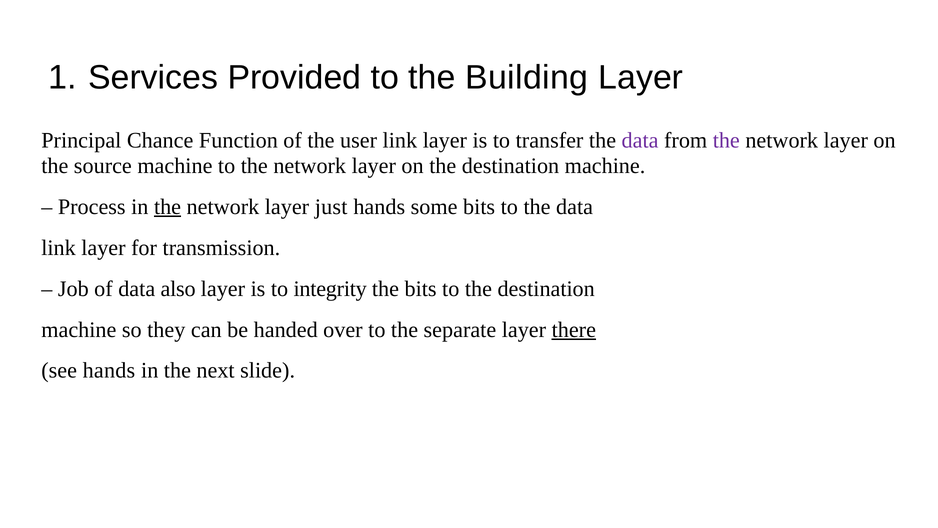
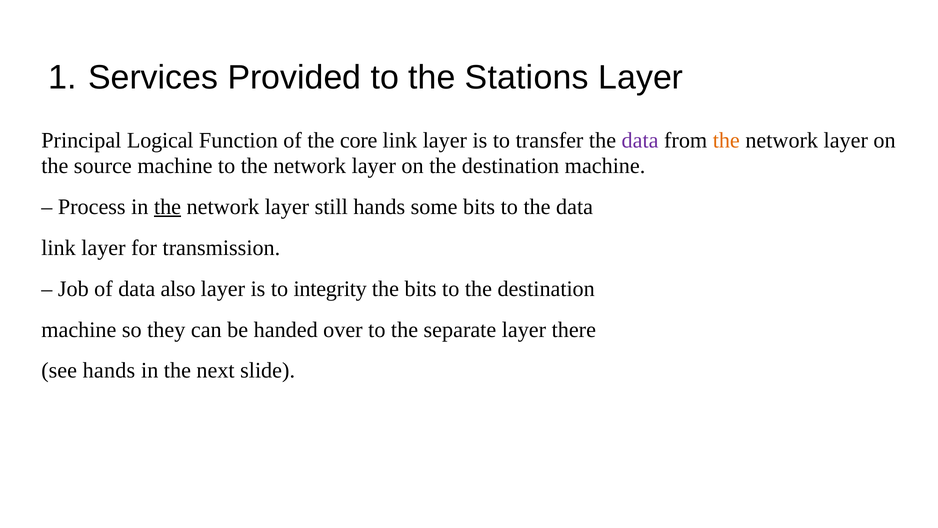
Building: Building -> Stations
Chance: Chance -> Logical
user: user -> core
the at (726, 141) colour: purple -> orange
just: just -> still
there underline: present -> none
